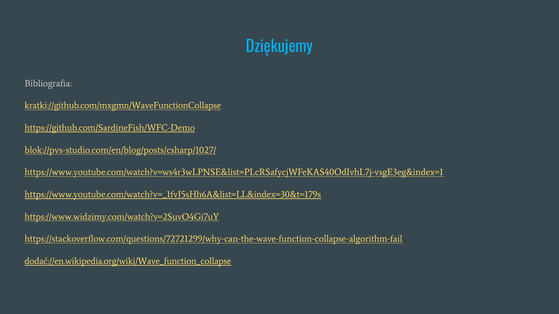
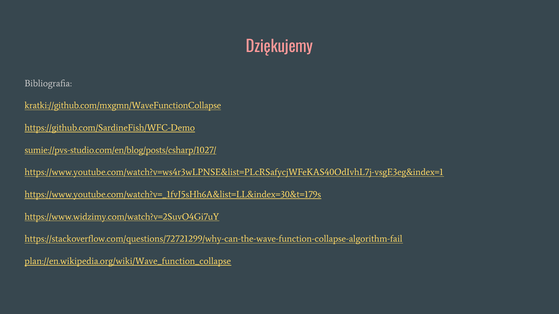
Dziękujemy colour: light blue -> pink
blok://pvs-studio.com/en/blog/posts/csharp/1027/: blok://pvs-studio.com/en/blog/posts/csharp/1027/ -> sumie://pvs-studio.com/en/blog/posts/csharp/1027/
dodać://en.wikipedia.org/wiki/Wave_function_collapse: dodać://en.wikipedia.org/wiki/Wave_function_collapse -> plan://en.wikipedia.org/wiki/Wave_function_collapse
